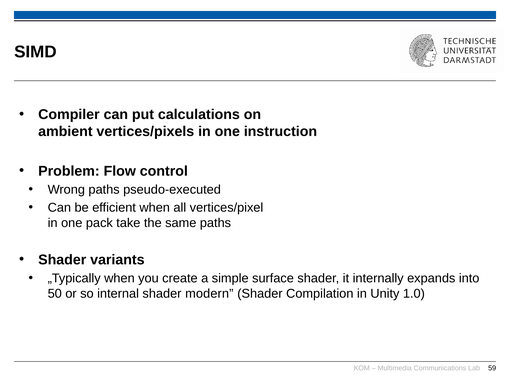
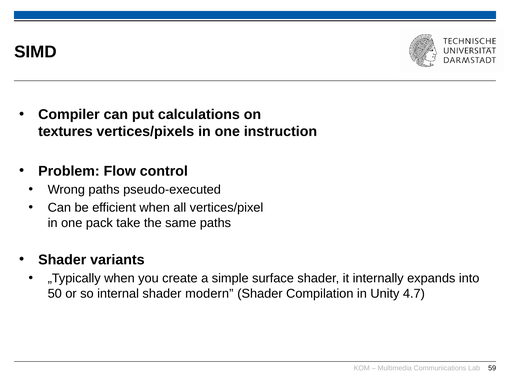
ambient: ambient -> textures
1.0: 1.0 -> 4.7
